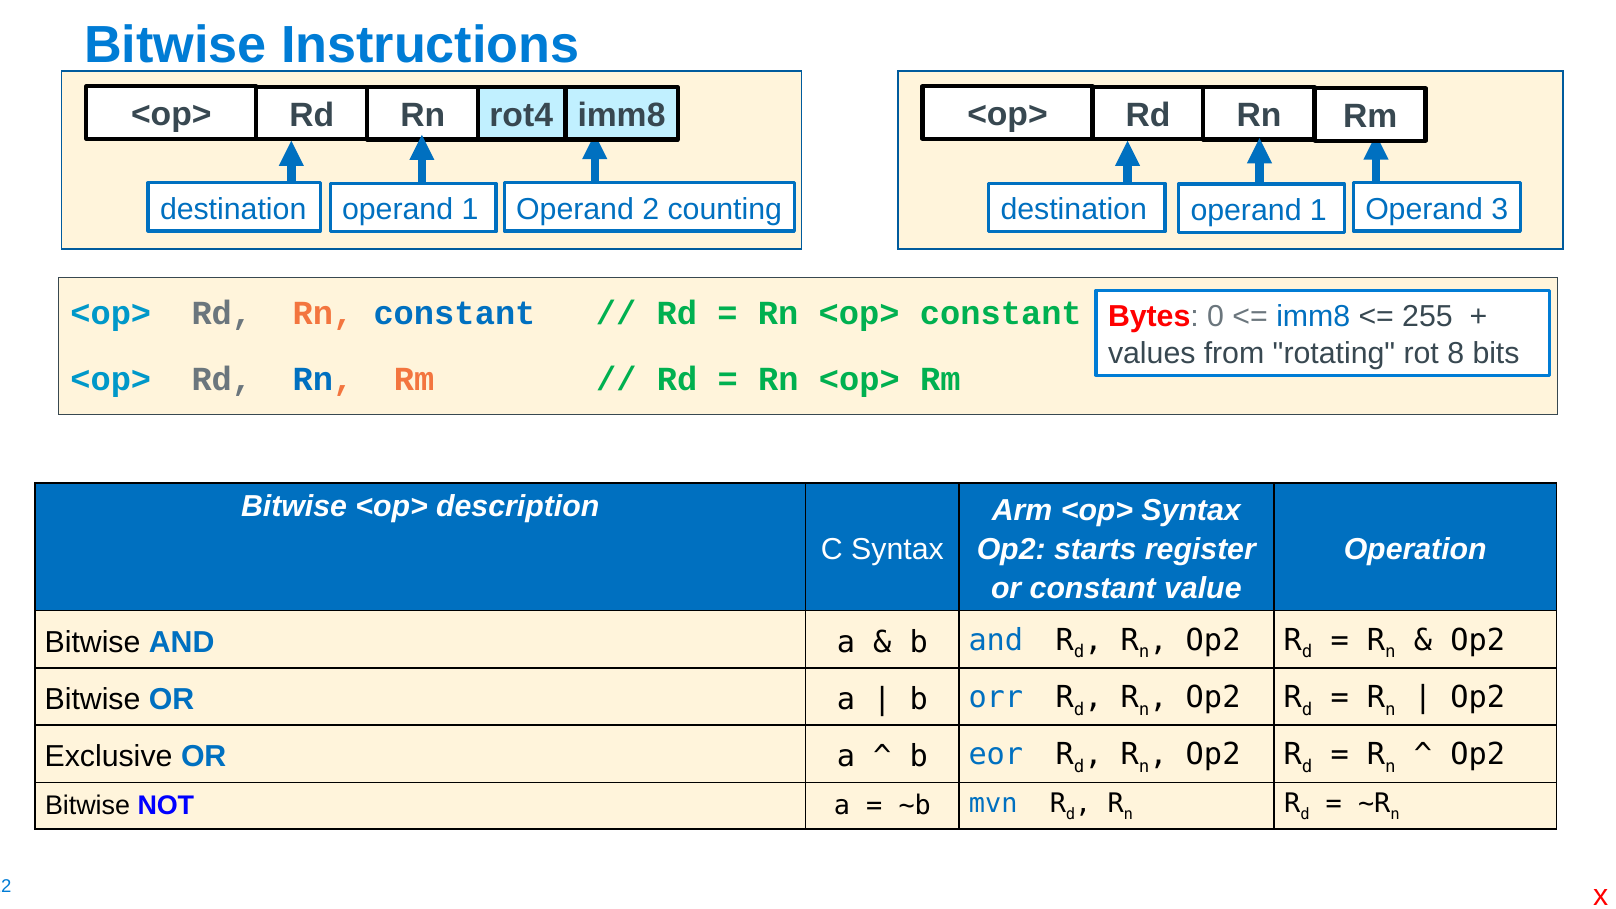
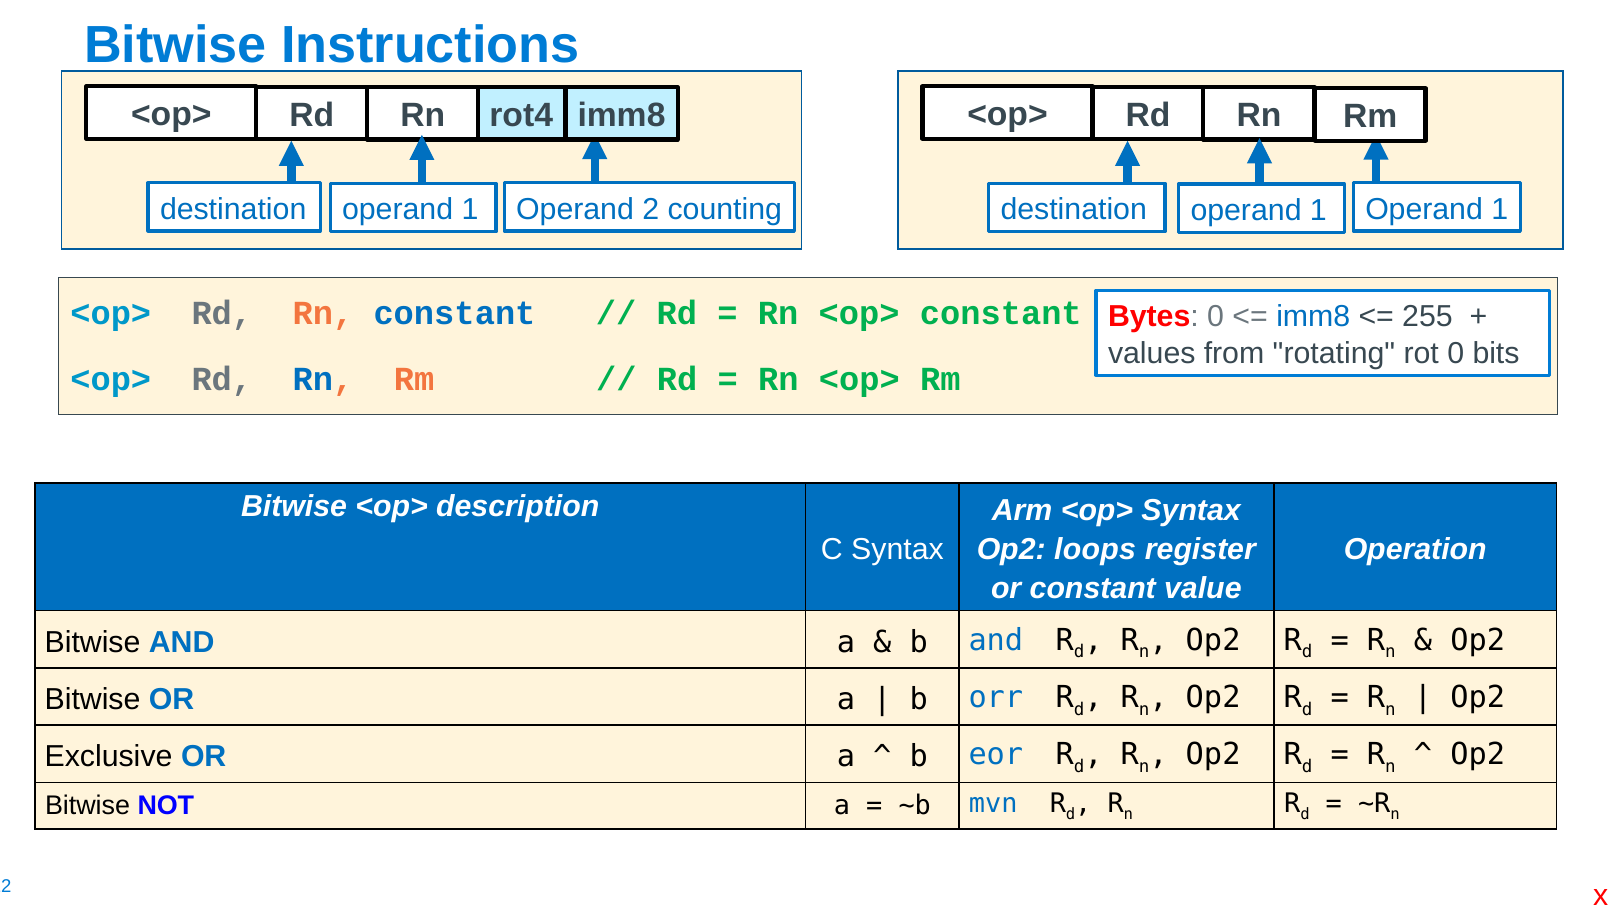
1 Operand 3: 3 -> 1
rot 8: 8 -> 0
starts: starts -> loops
